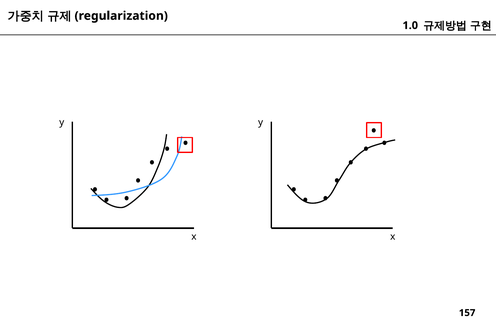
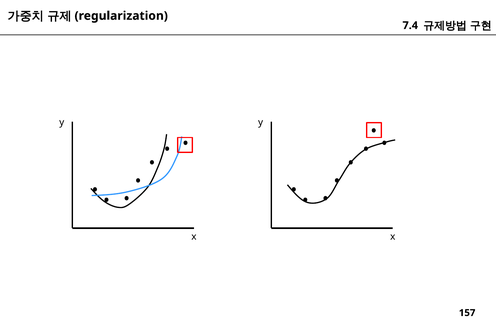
1.0: 1.0 -> 7.4
